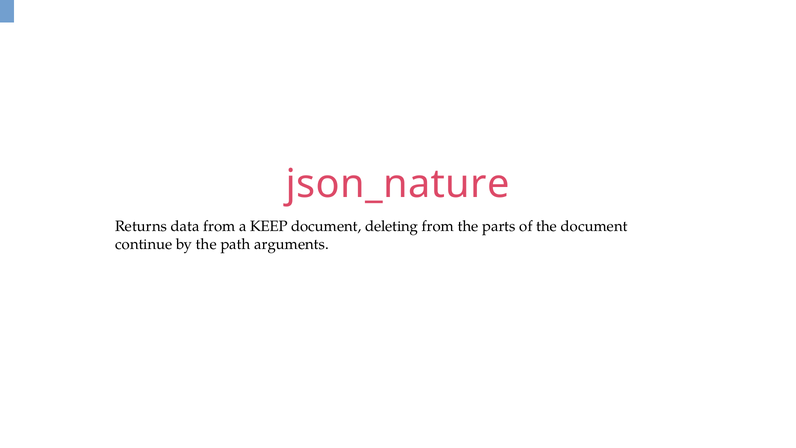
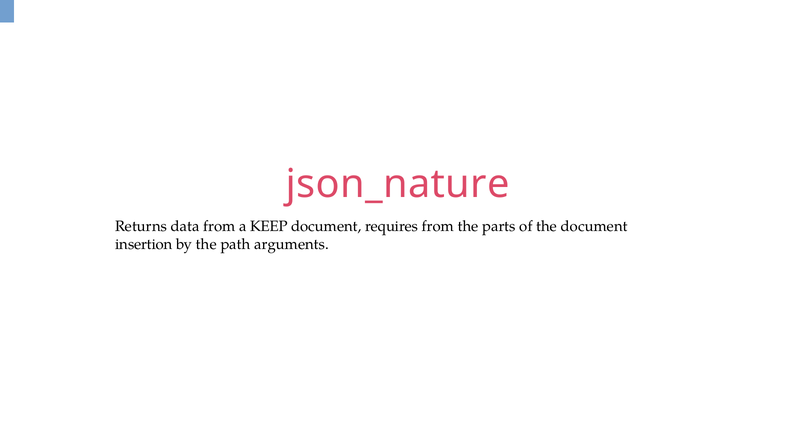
deleting: deleting -> requires
continue: continue -> insertion
